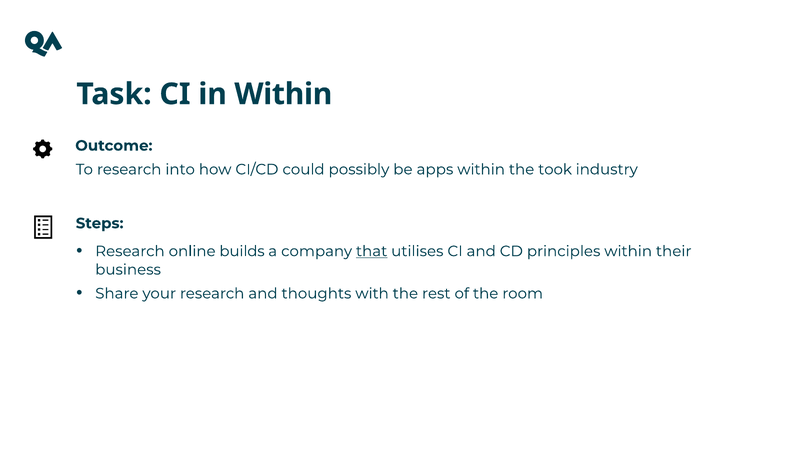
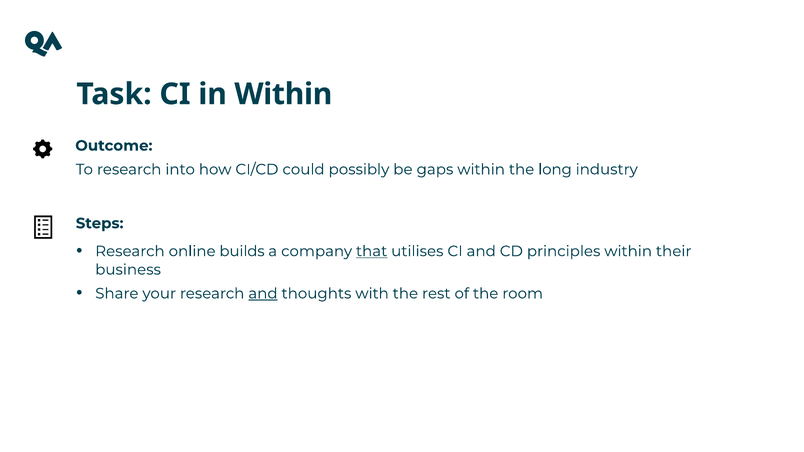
apps: apps -> gaps
took: took -> long
and at (263, 294) underline: none -> present
